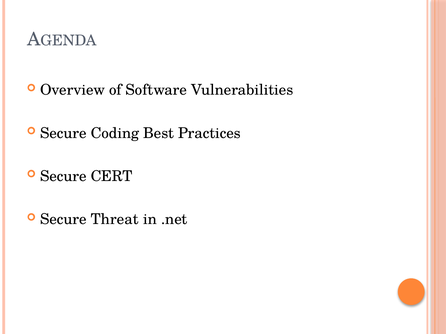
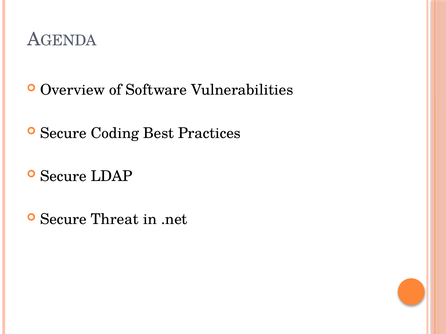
CERT: CERT -> LDAP
